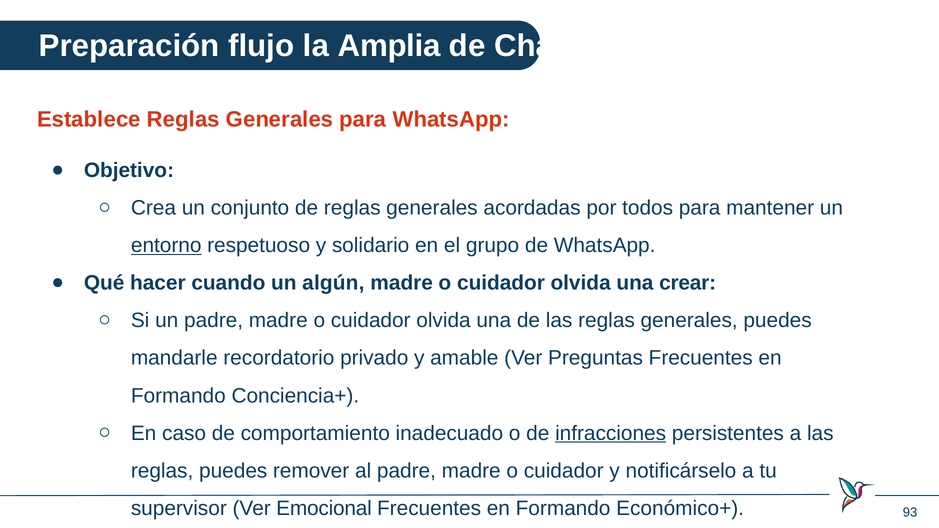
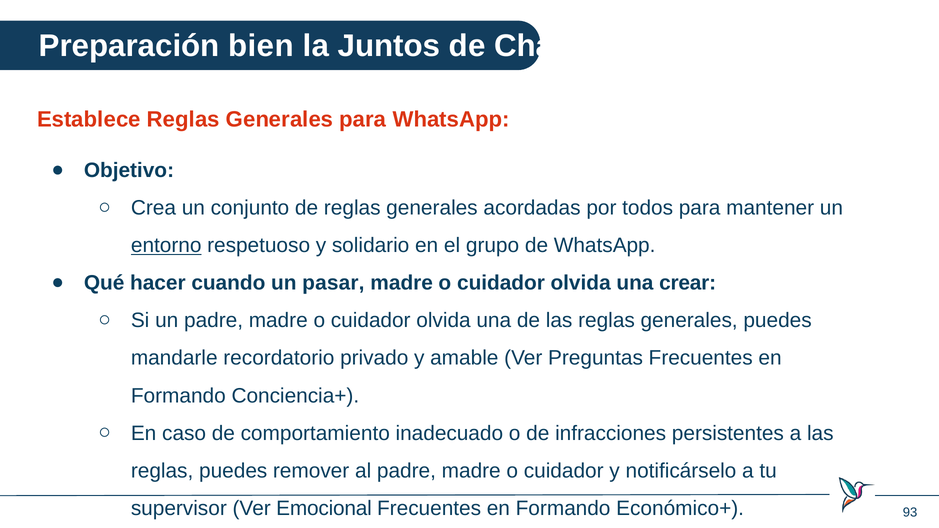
flujo: flujo -> bien
Amplia: Amplia -> Juntos
algún: algún -> pasar
infracciones underline: present -> none
